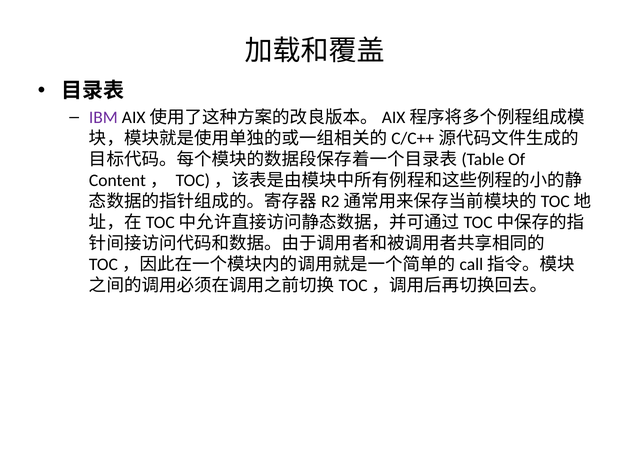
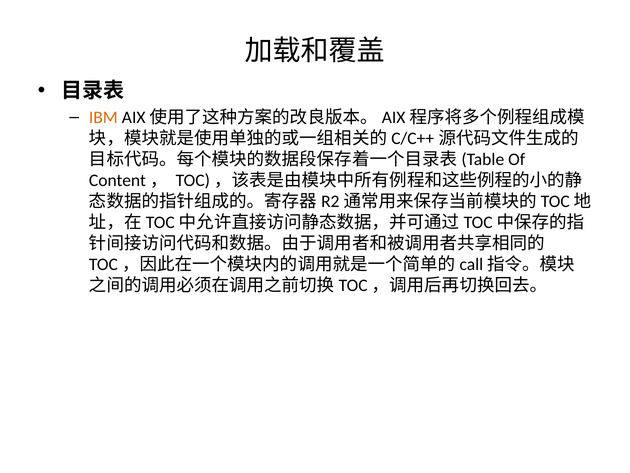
IBM colour: purple -> orange
